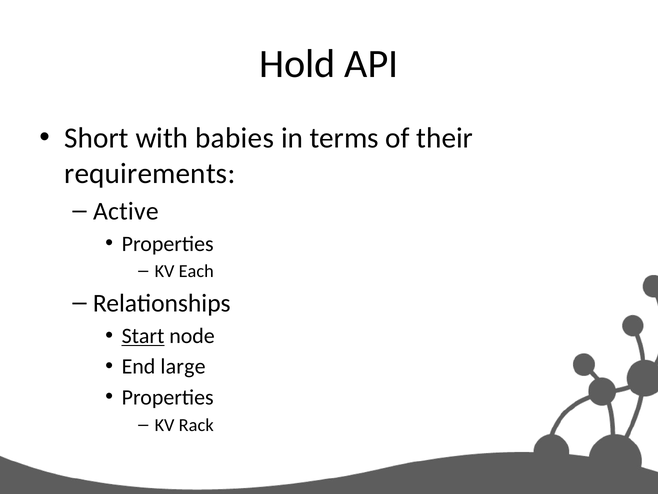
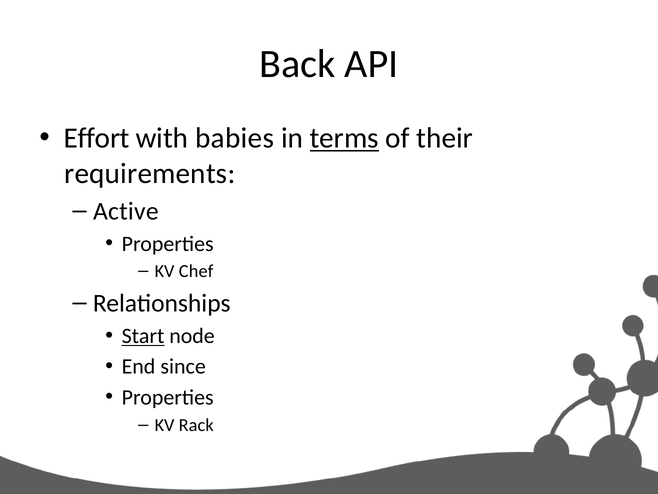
Hold: Hold -> Back
Short: Short -> Effort
terms underline: none -> present
Each: Each -> Chef
large: large -> since
